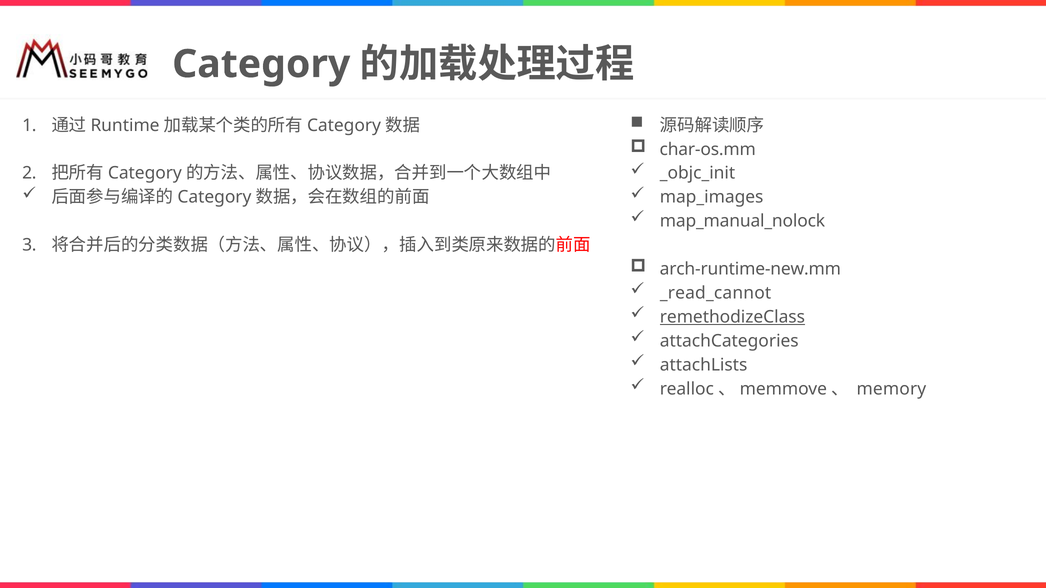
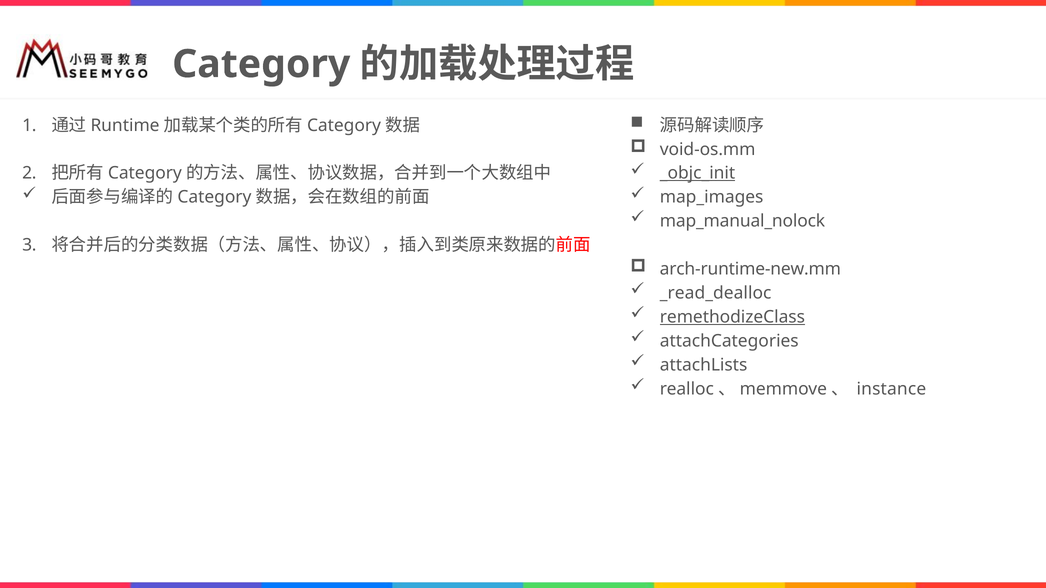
char-os.mm: char-os.mm -> void-os.mm
_objc_init underline: none -> present
_read_cannot: _read_cannot -> _read_dealloc
memory: memory -> instance
